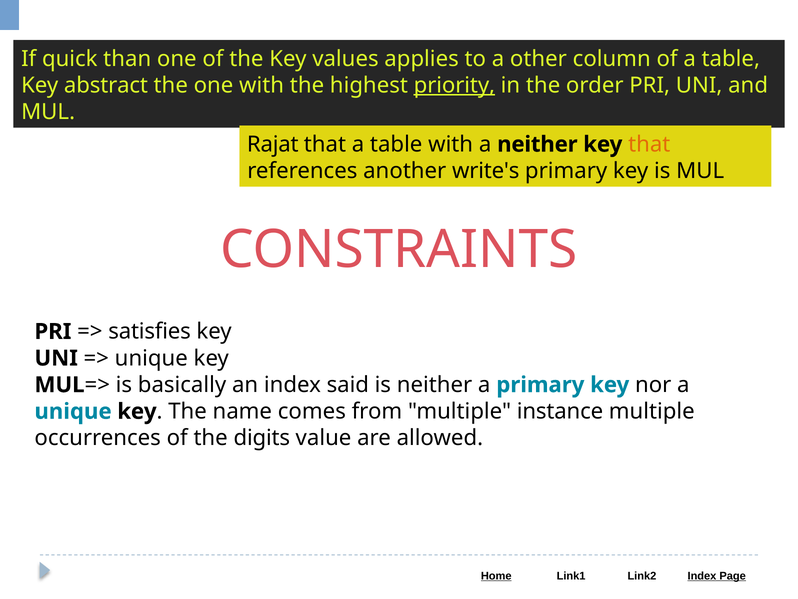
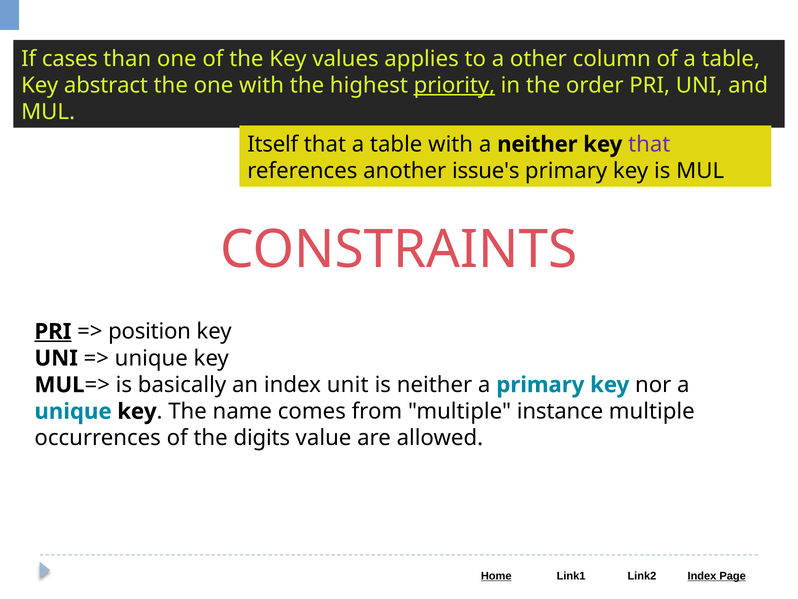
quick: quick -> cases
Rajat: Rajat -> Itself
that at (649, 144) colour: orange -> purple
write's: write's -> issue's
PRI at (53, 331) underline: none -> present
satisfies: satisfies -> position
said: said -> unit
